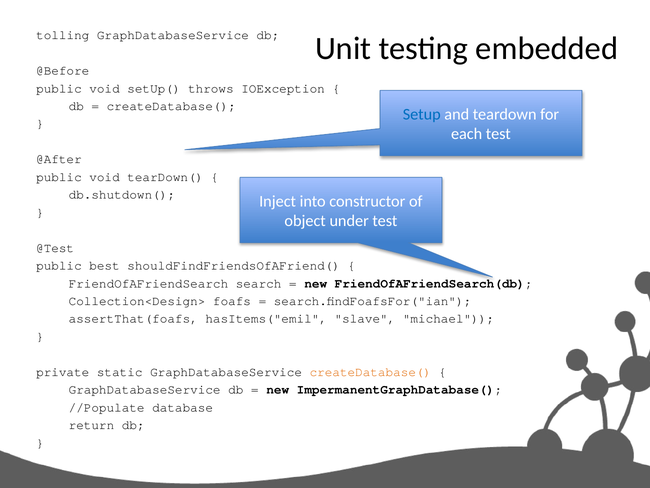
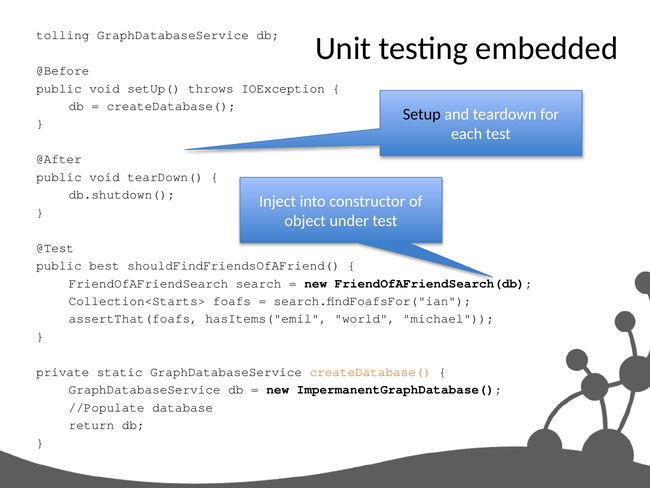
Setup colour: blue -> black
Collection<Design>: Collection<Design> -> Collection<Starts>
slave: slave -> world
